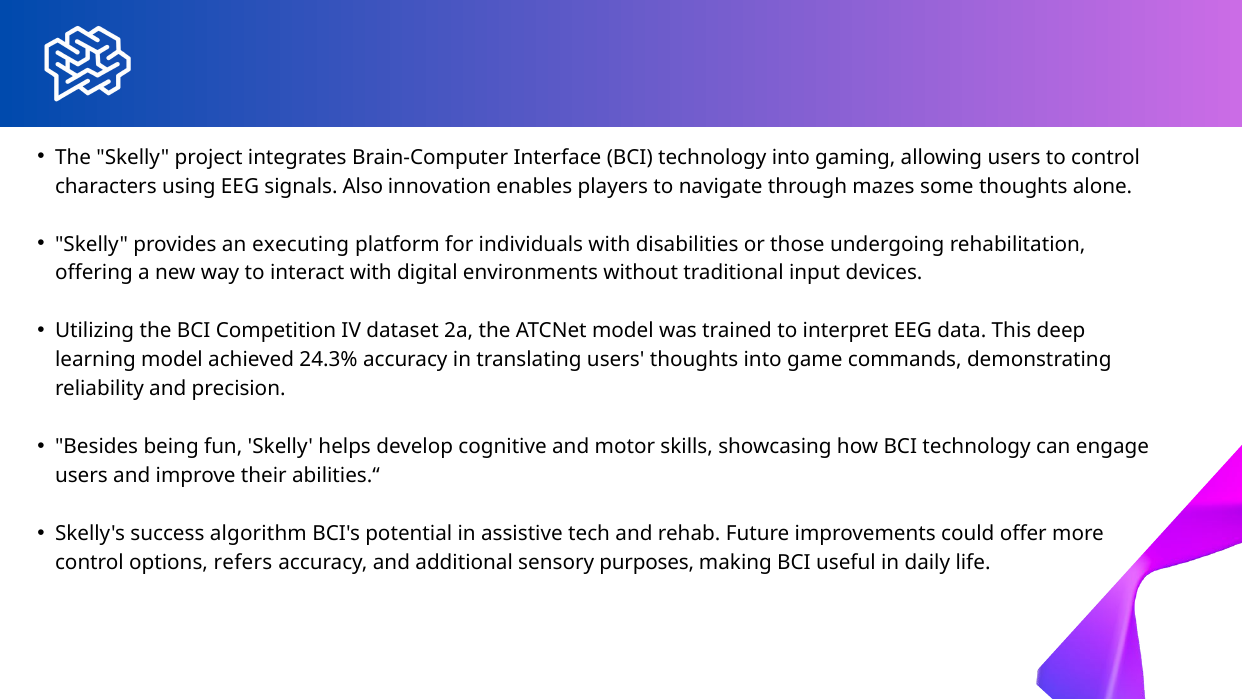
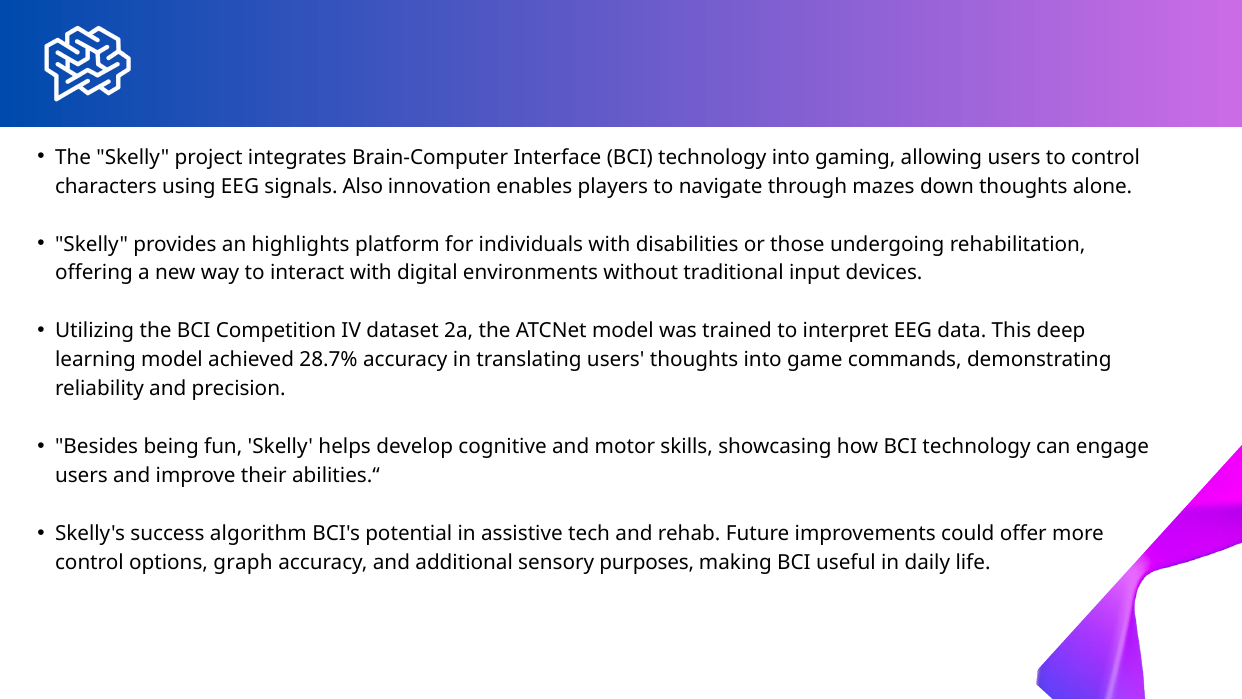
some: some -> down
executing: executing -> highlights
24.3%: 24.3% -> 28.7%
refers: refers -> graph
